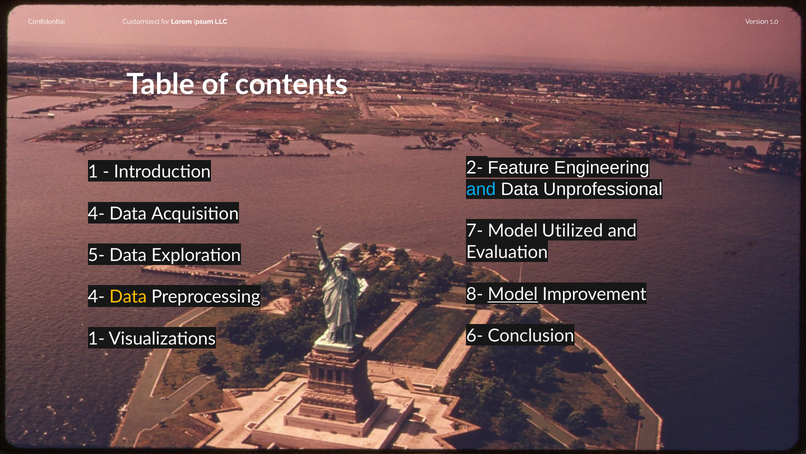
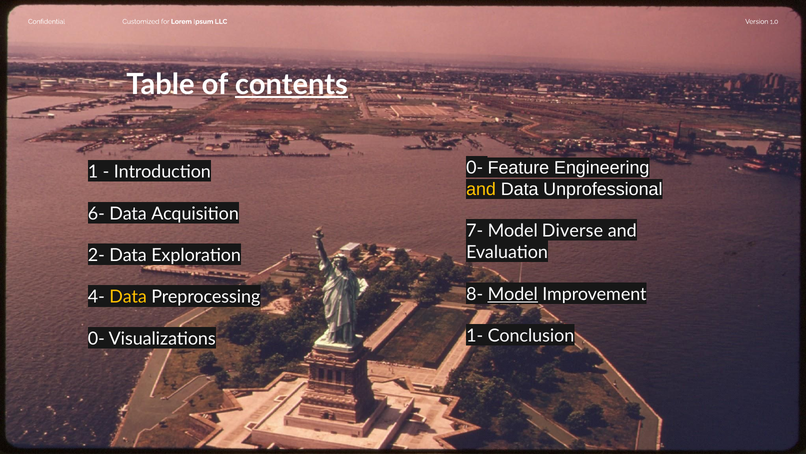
contents underline: none -> present
2- at (475, 167): 2- -> 0-
and at (481, 189) colour: light blue -> yellow
4- at (96, 213): 4- -> 6-
Utilized: Utilized -> Diverse
5-: 5- -> 2-
6-: 6- -> 1-
1- at (96, 338): 1- -> 0-
